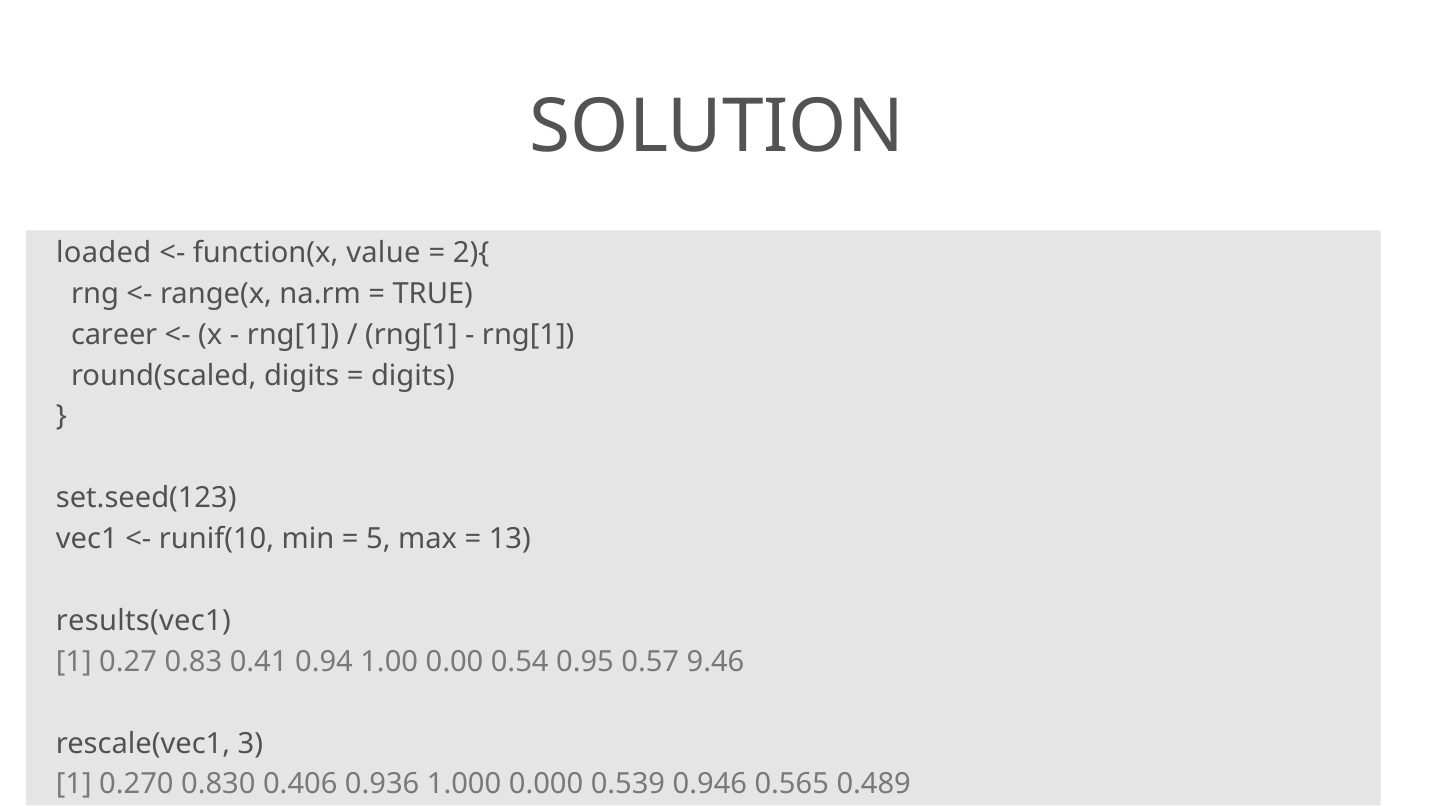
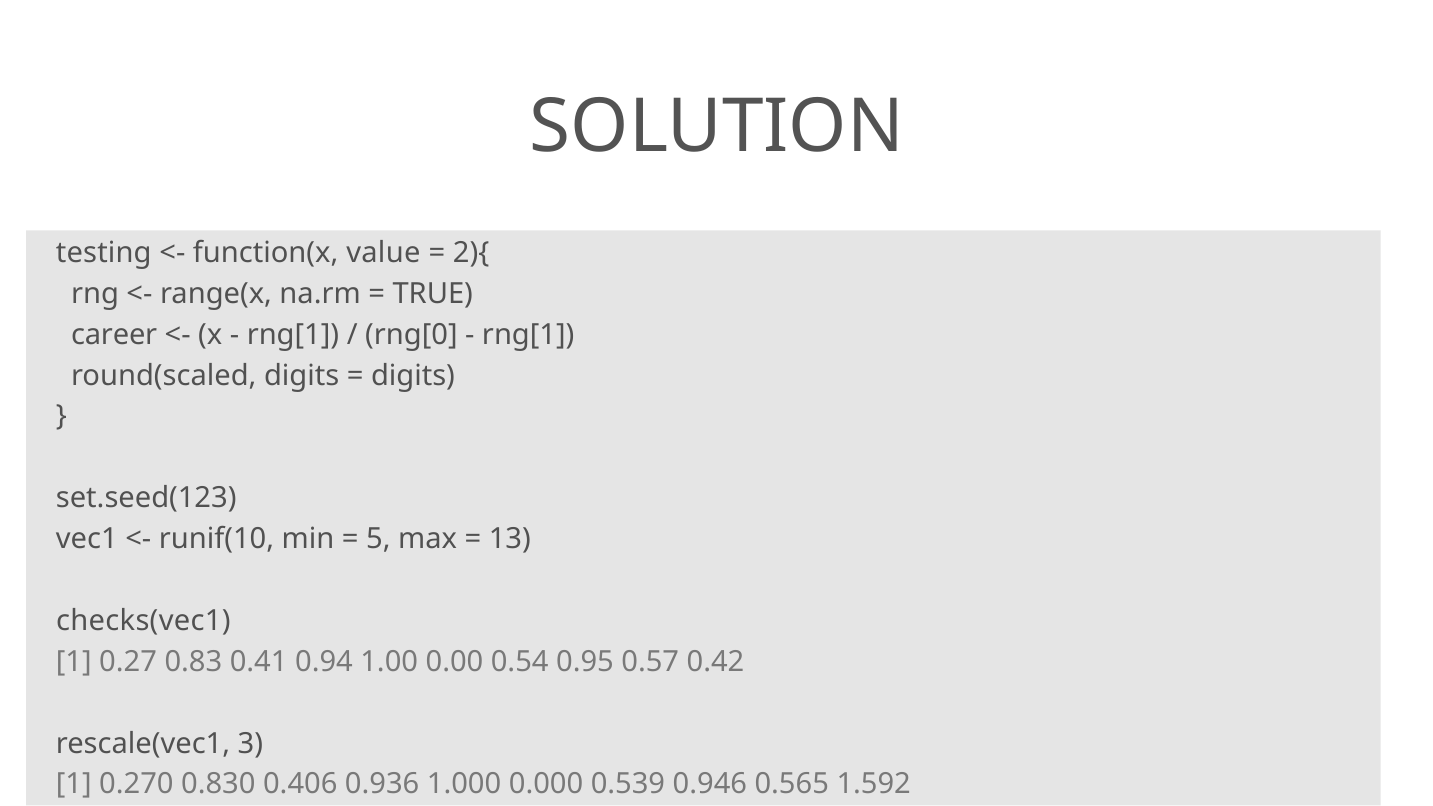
loaded: loaded -> testing
rng[1 at (411, 335): rng[1 -> rng[0
results(vec1: results(vec1 -> checks(vec1
9.46: 9.46 -> 0.42
0.489: 0.489 -> 1.592
